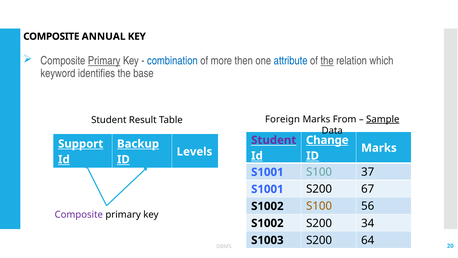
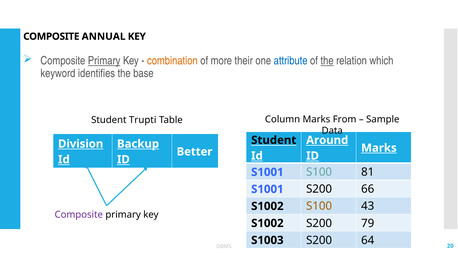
combination colour: blue -> orange
then: then -> their
Foreign: Foreign -> Column
Sample underline: present -> none
Result: Result -> Trupti
Student at (274, 140) colour: purple -> black
Change: Change -> Around
Support: Support -> Division
Marks at (379, 148) underline: none -> present
Levels: Levels -> Better
37: 37 -> 81
67: 67 -> 66
56: 56 -> 43
34: 34 -> 79
